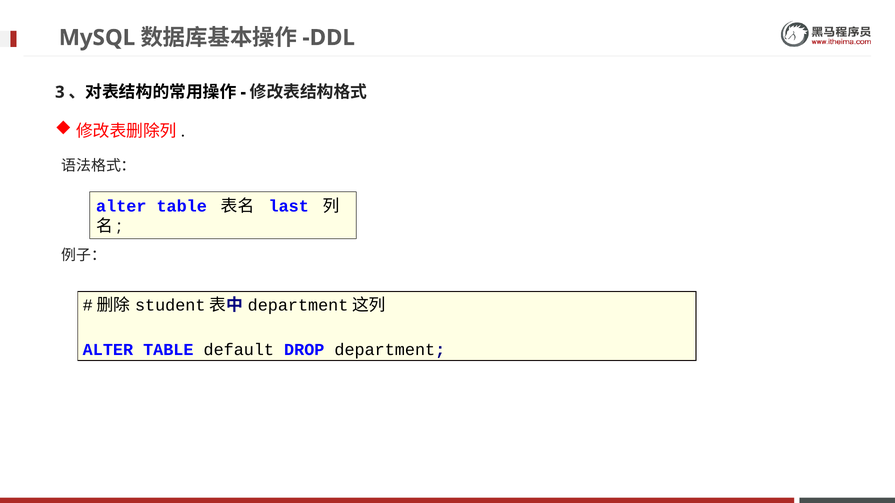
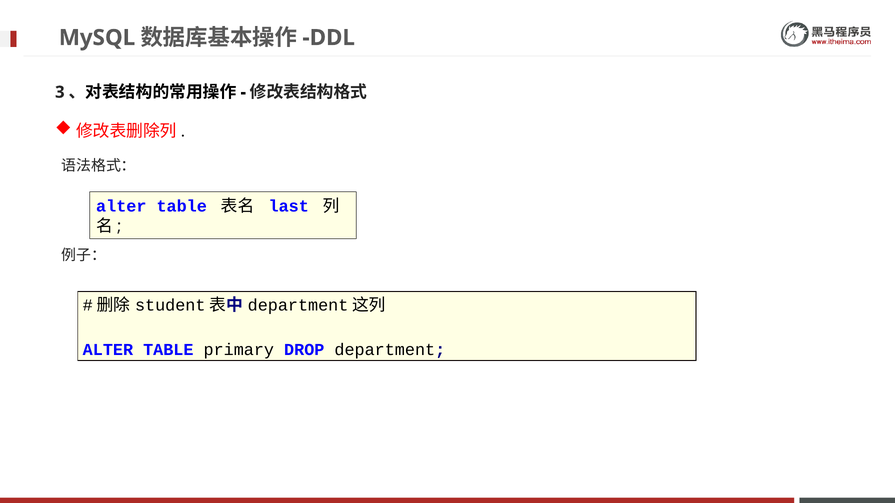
default: default -> primary
